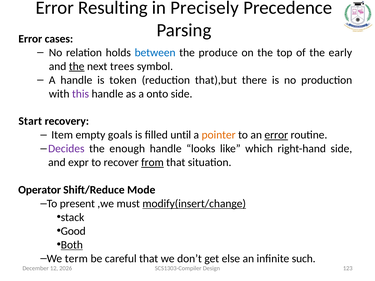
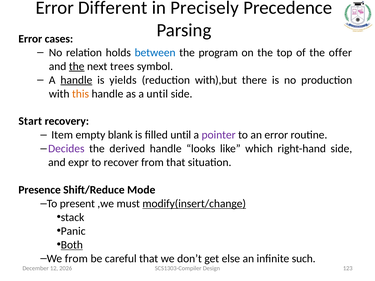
Resulting: Resulting -> Different
produce: produce -> program
early: early -> offer
handle at (76, 80) underline: none -> present
token: token -> yields
that),but: that),but -> with),but
this colour: purple -> orange
a onto: onto -> until
goals: goals -> blank
pointer colour: orange -> purple
error at (276, 135) underline: present -> none
enough: enough -> derived
from at (152, 163) underline: present -> none
Operator: Operator -> Presence
Good: Good -> Panic
We term: term -> from
